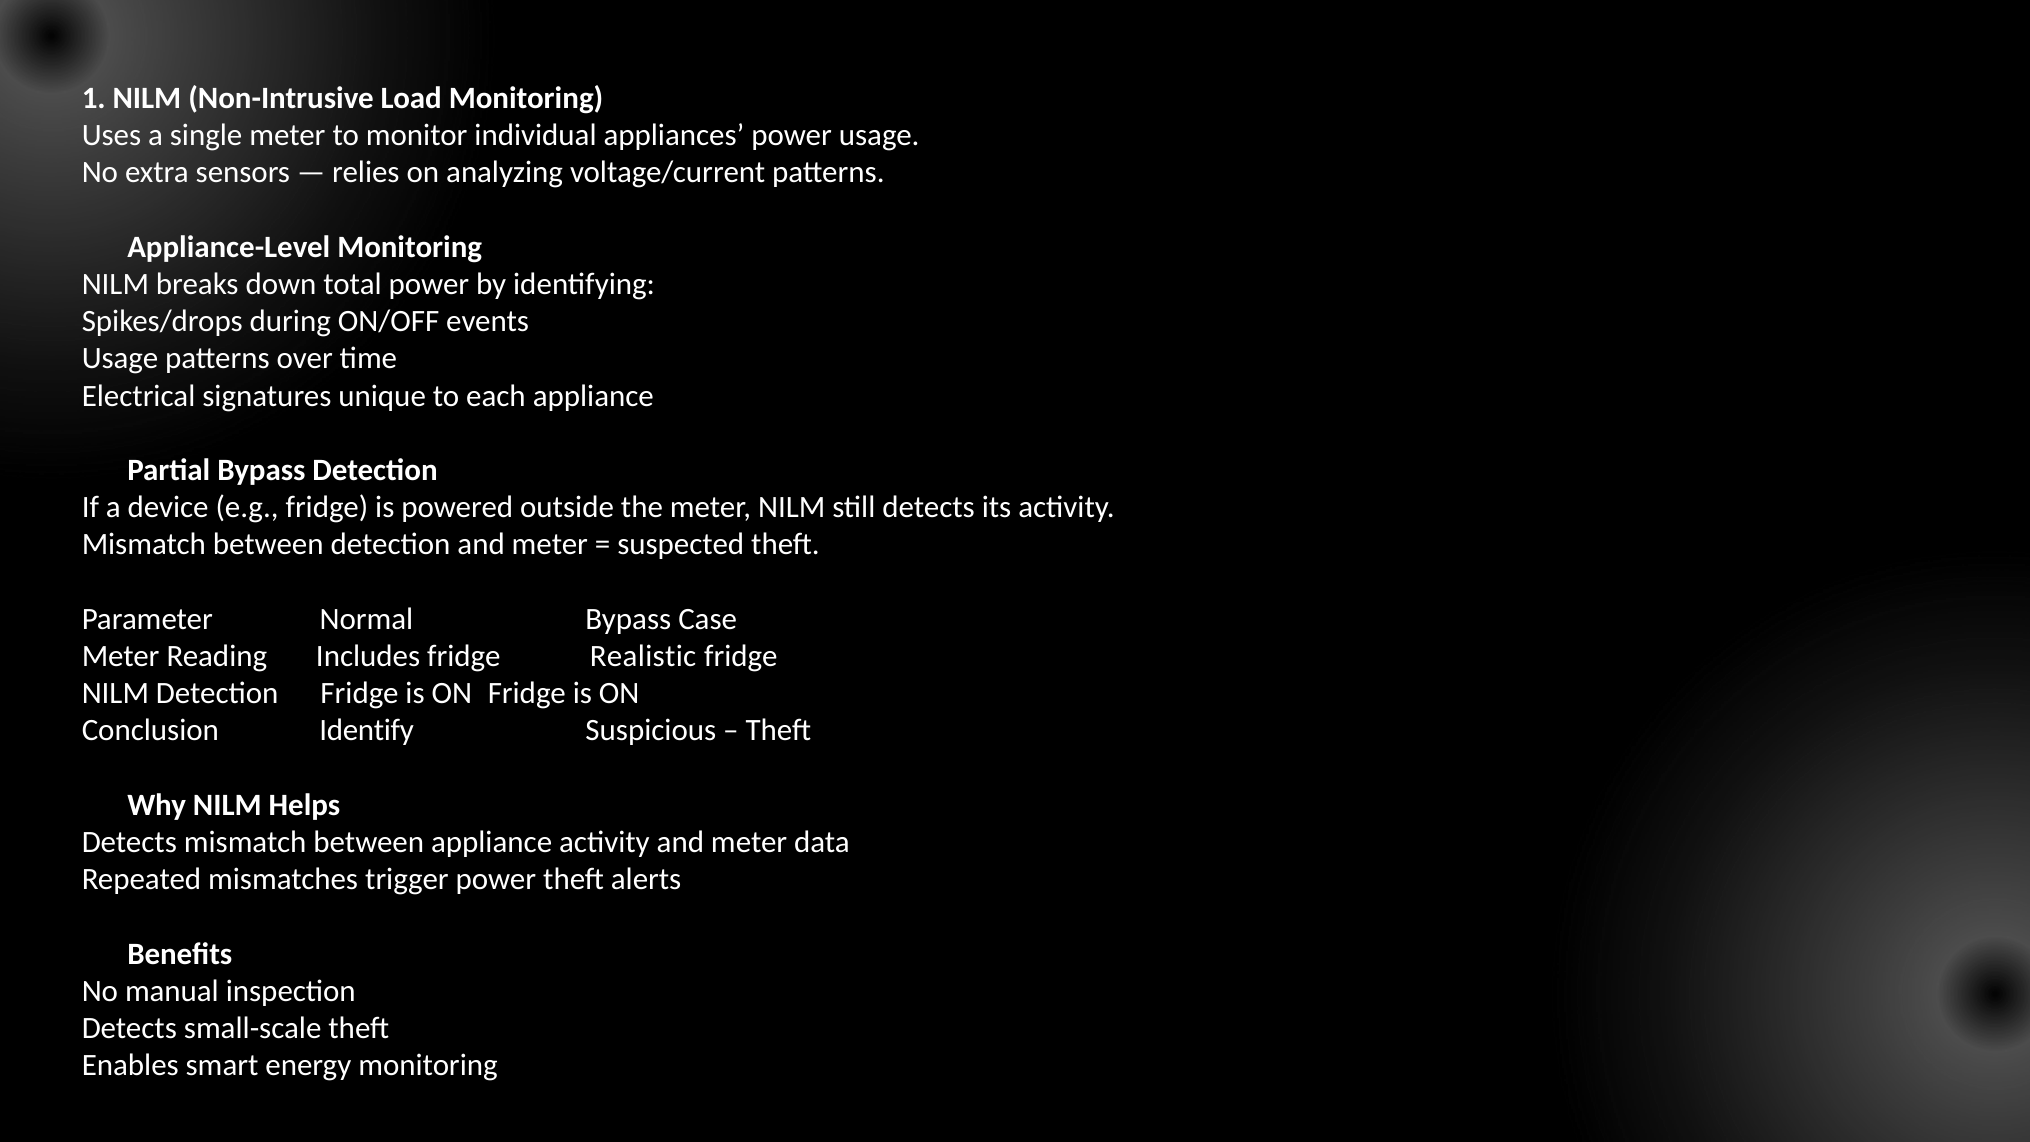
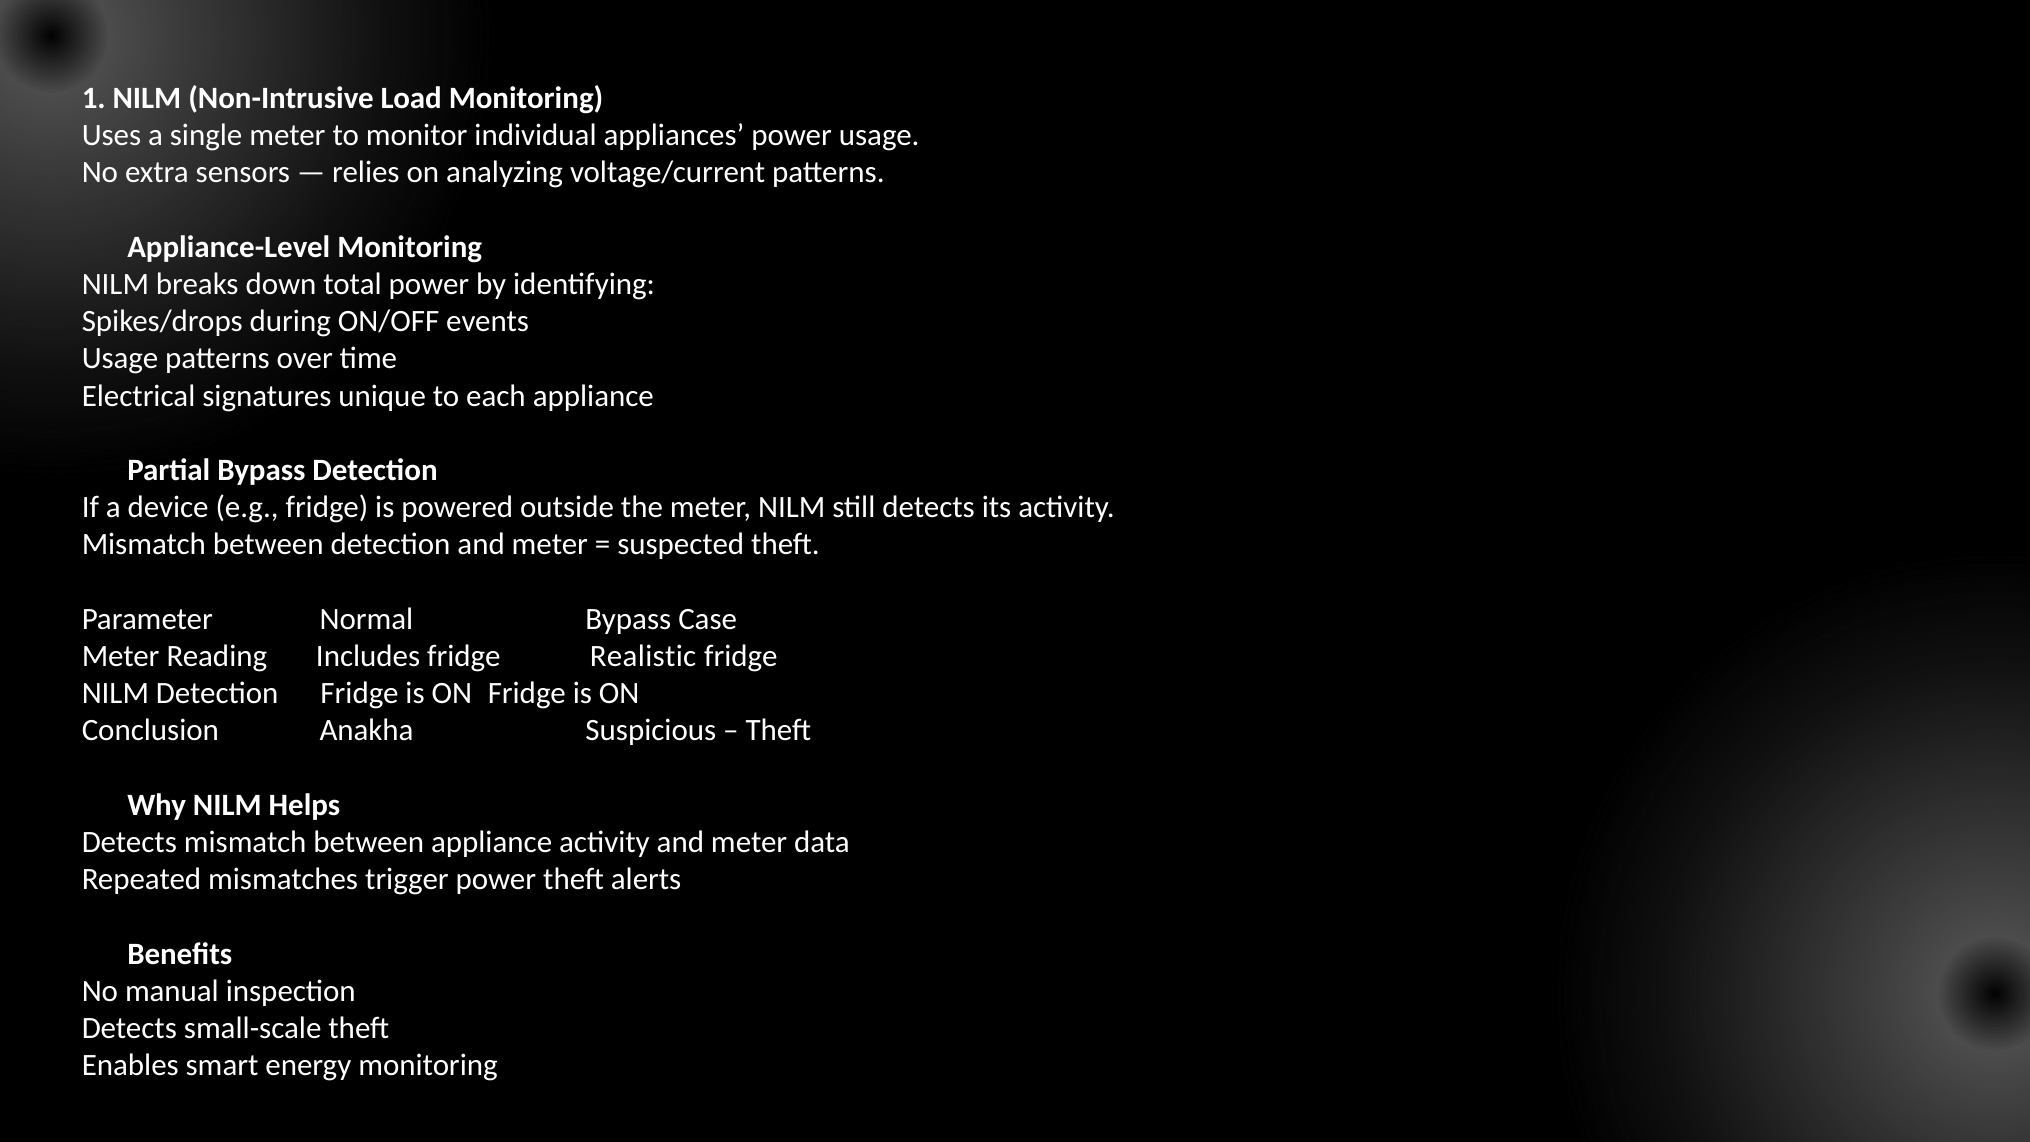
Identify: Identify -> Anakha
